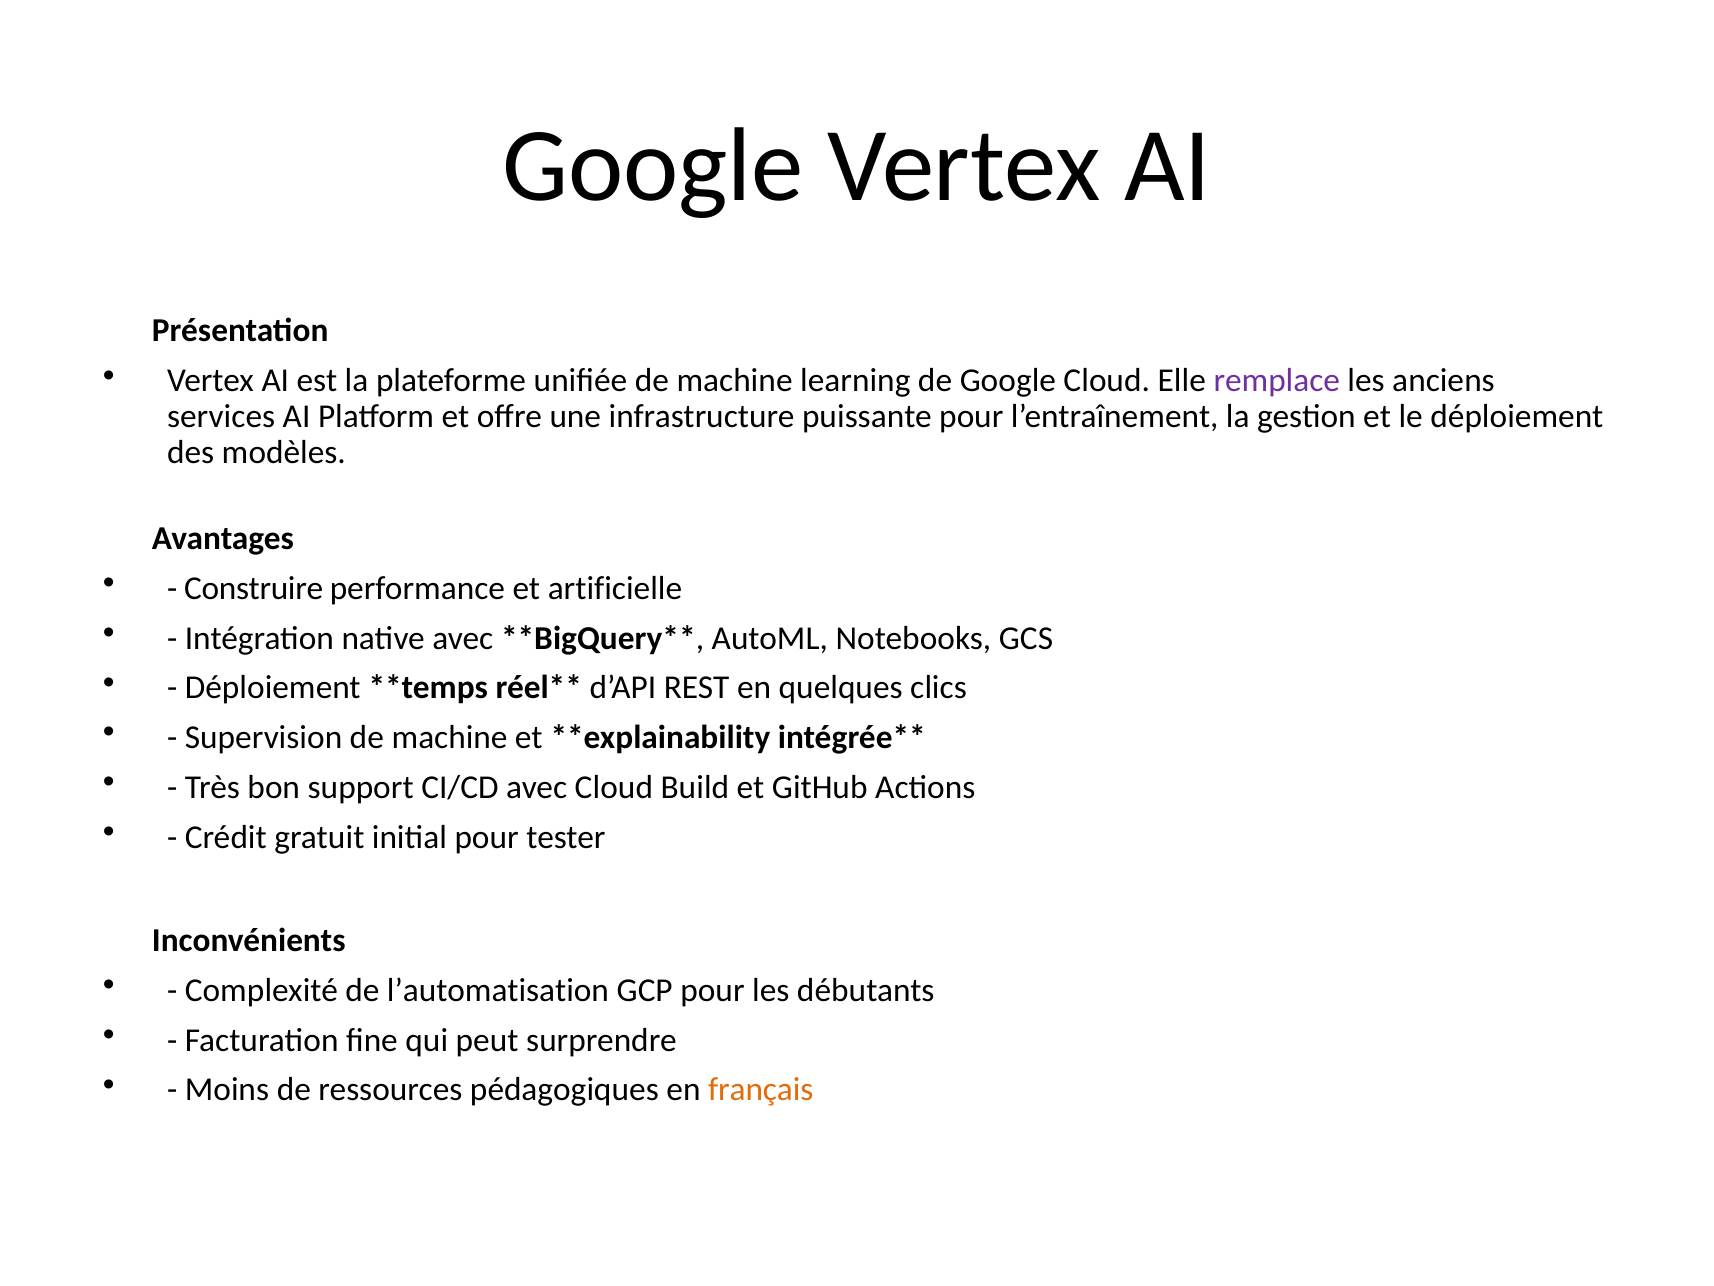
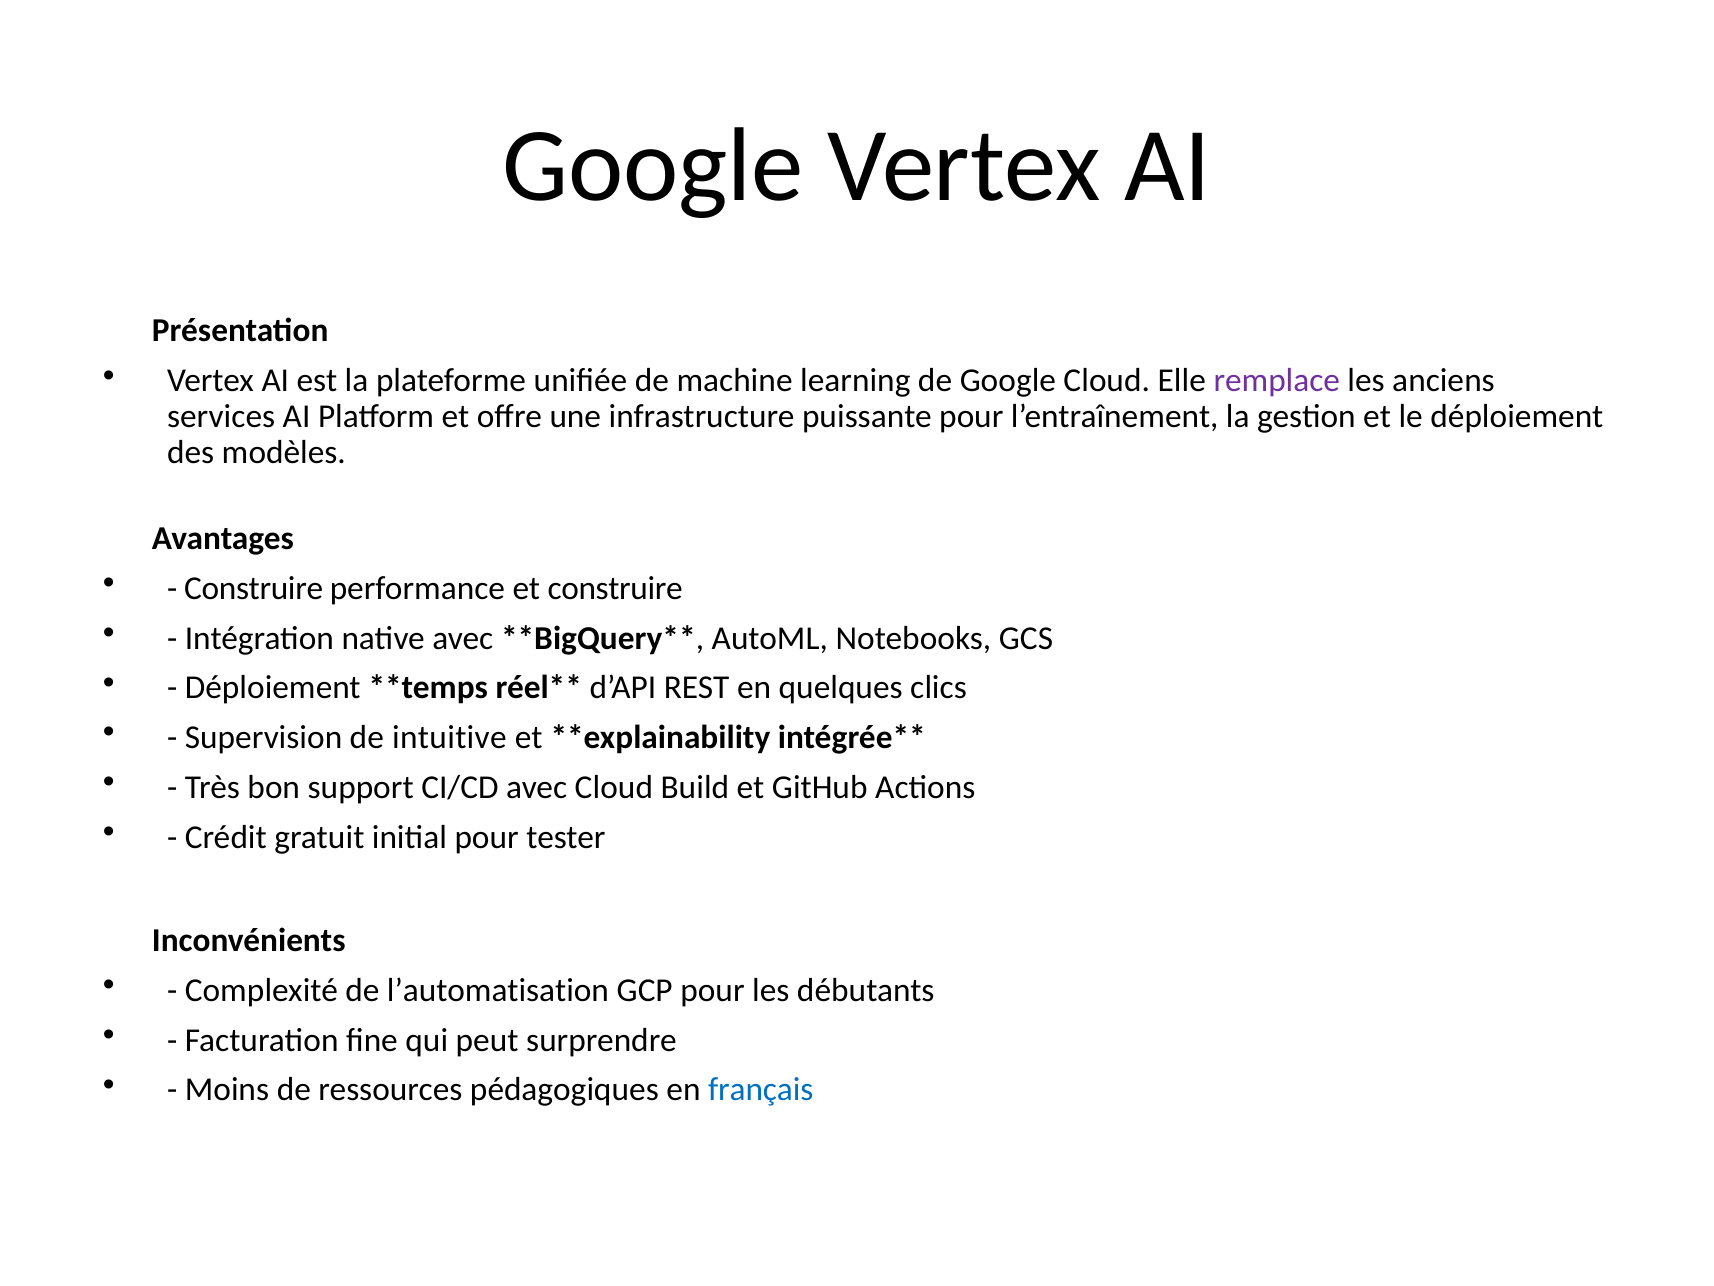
et artificielle: artificielle -> construire
Supervision de machine: machine -> intuitive
français colour: orange -> blue
